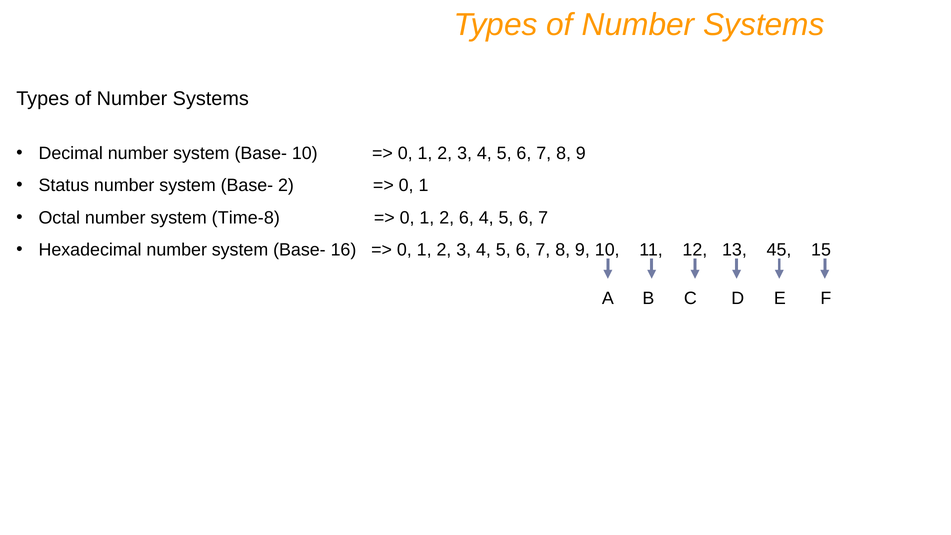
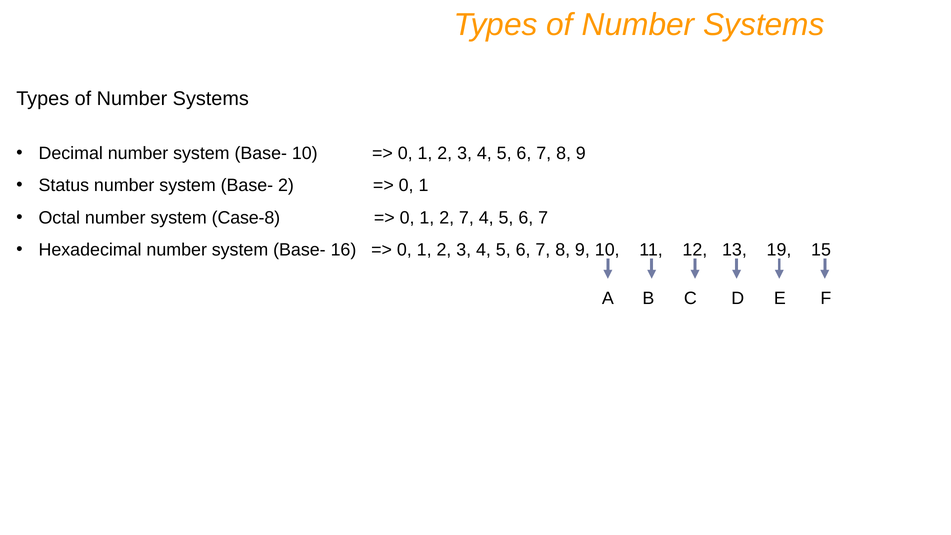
Time-8: Time-8 -> Case-8
2 6: 6 -> 7
45: 45 -> 19
